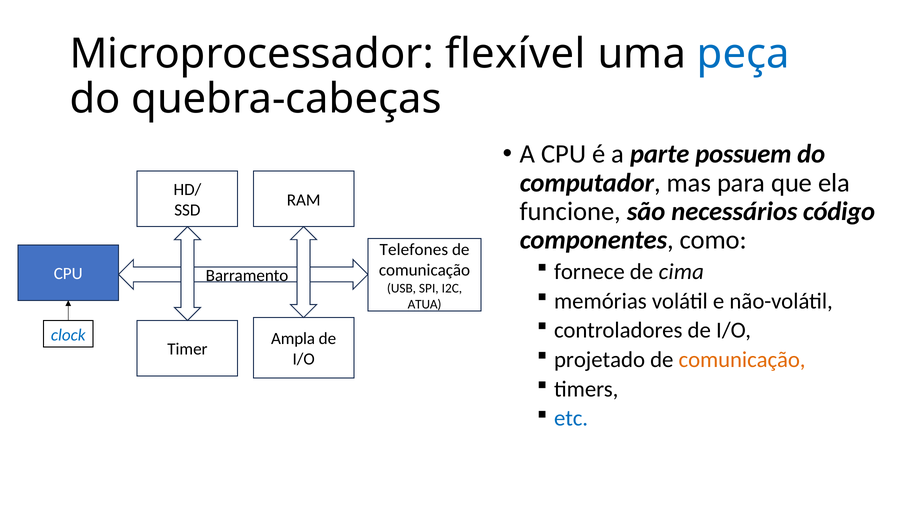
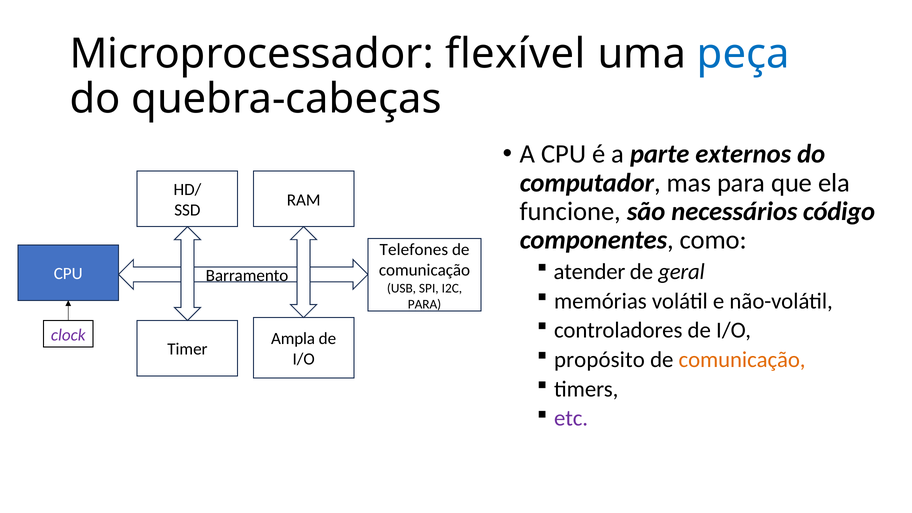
possuem: possuem -> externos
fornece: fornece -> atender
cima: cima -> geral
ATUA at (425, 304): ATUA -> PARA
clock colour: blue -> purple
projetado: projetado -> propósito
etc colour: blue -> purple
